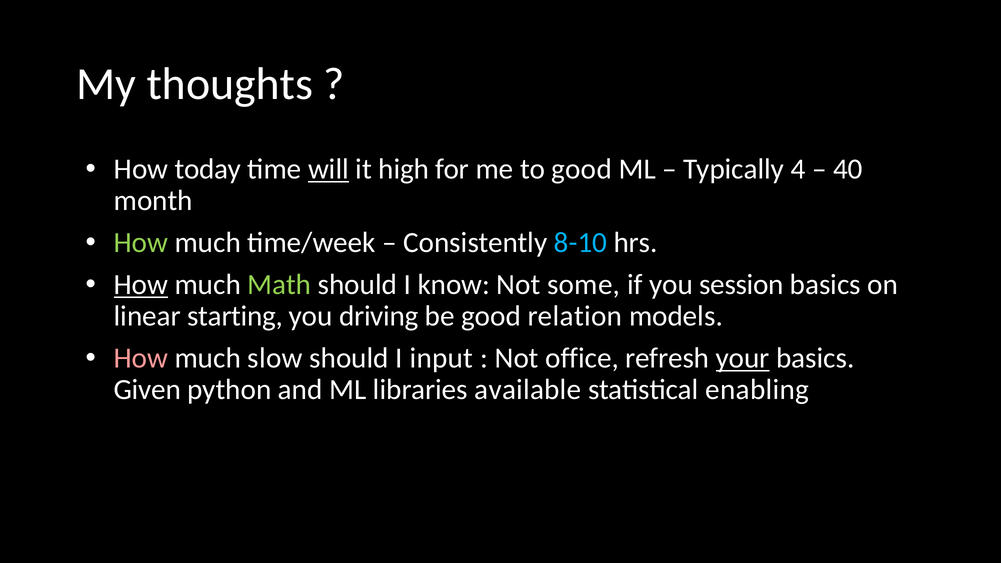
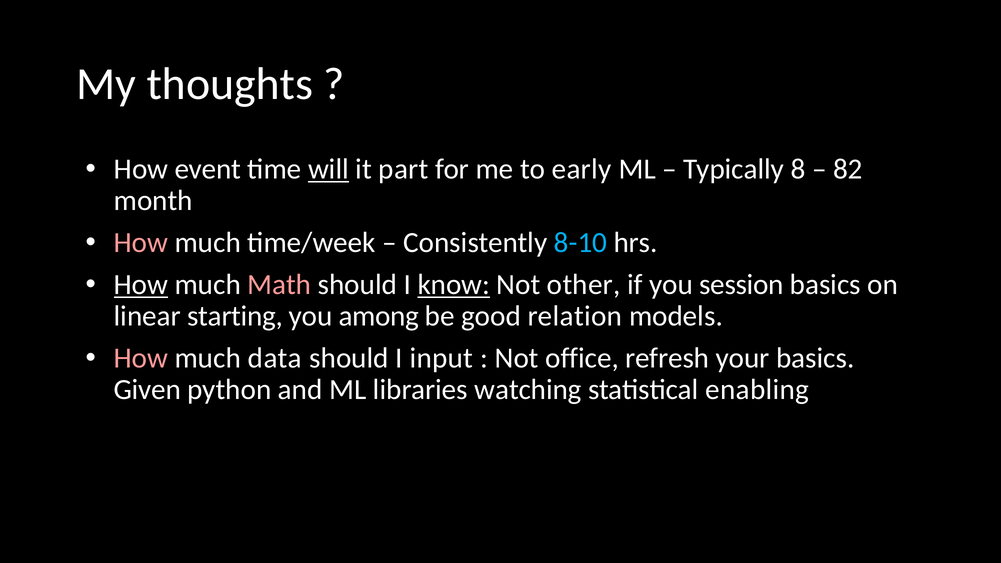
today: today -> event
high: high -> part
to good: good -> early
4: 4 -> 8
40: 40 -> 82
How at (141, 243) colour: light green -> pink
Math colour: light green -> pink
know underline: none -> present
some: some -> other
driving: driving -> among
slow: slow -> data
your underline: present -> none
available: available -> watching
